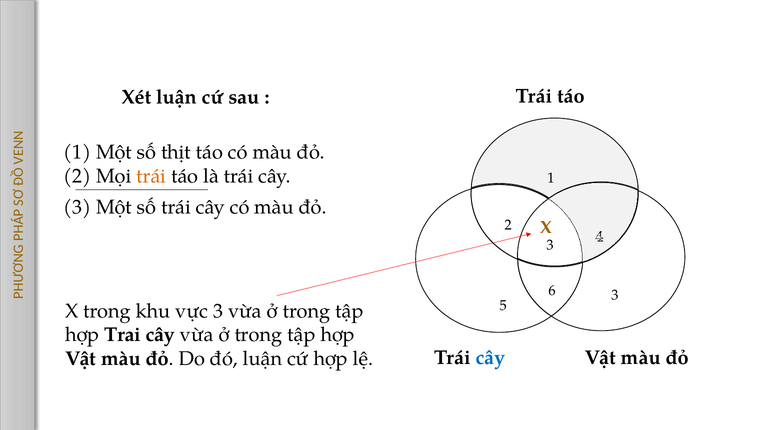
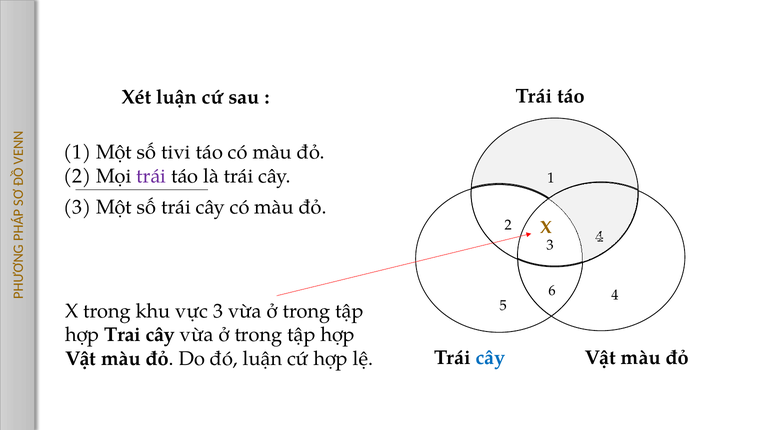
thịt: thịt -> tivi
trái at (151, 176) colour: orange -> purple
6 3: 3 -> 4
